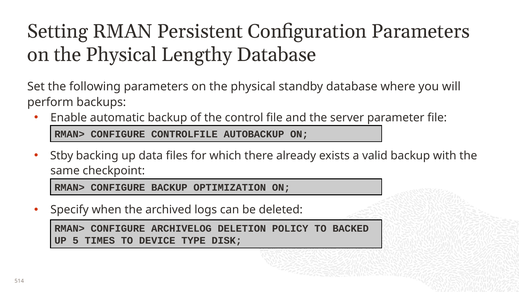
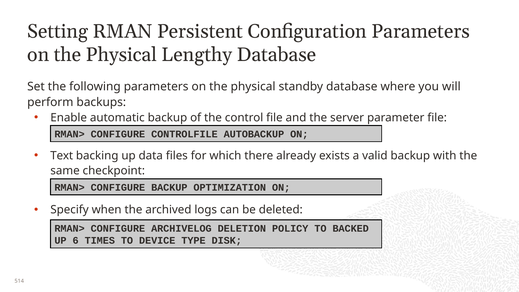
Stby: Stby -> Text
5: 5 -> 6
